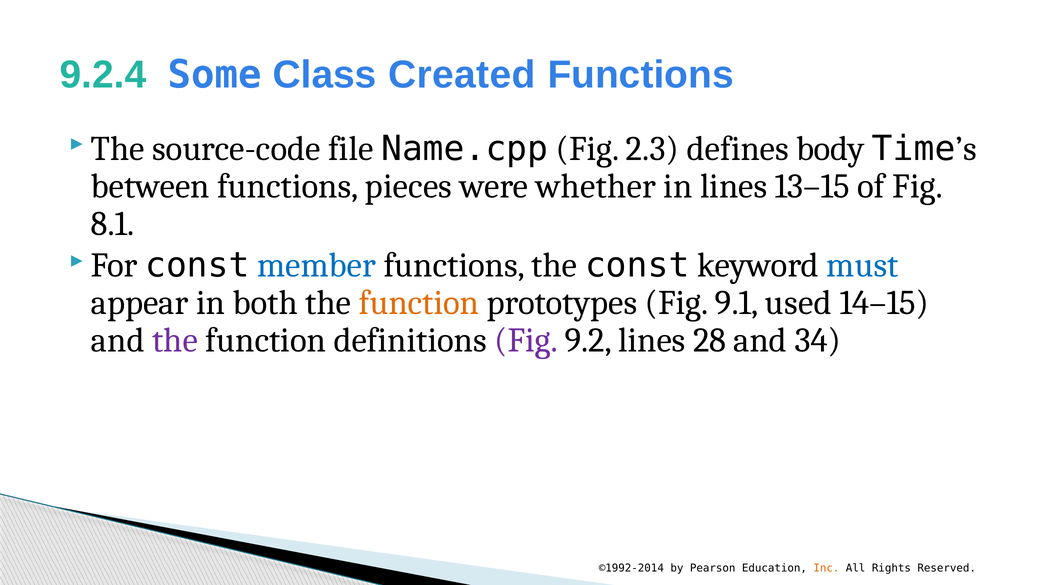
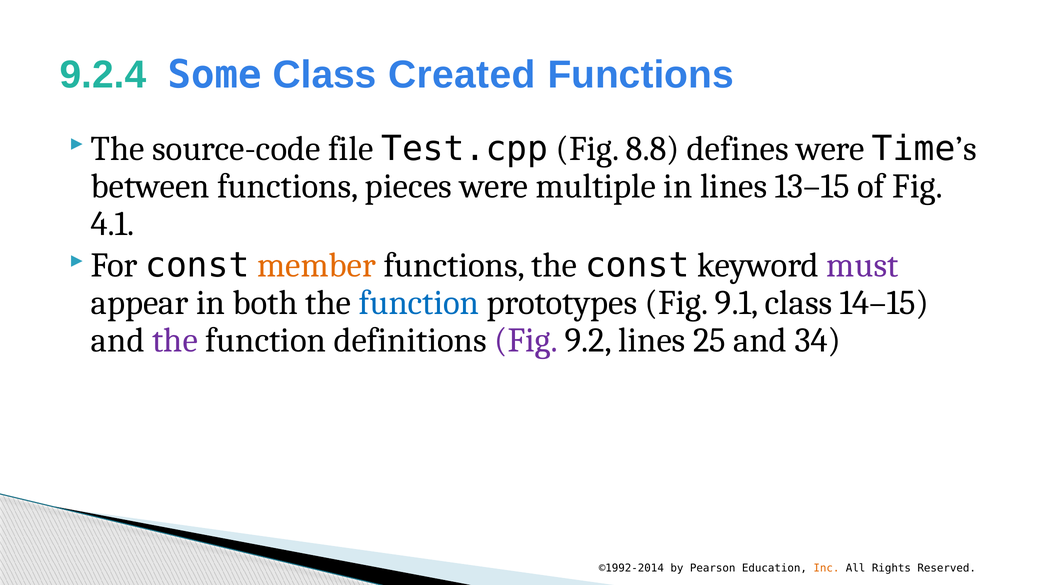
Name.cpp: Name.cpp -> Test.cpp
2.3: 2.3 -> 8.8
defines body: body -> were
whether: whether -> multiple
8.1: 8.1 -> 4.1
member colour: blue -> orange
must colour: blue -> purple
function at (419, 303) colour: orange -> blue
9.1 used: used -> class
28: 28 -> 25
